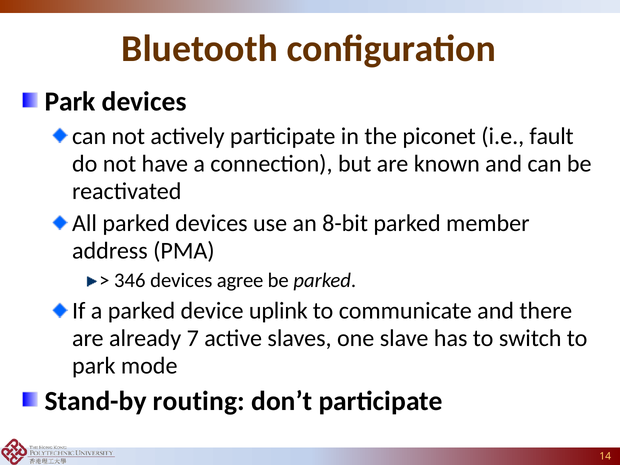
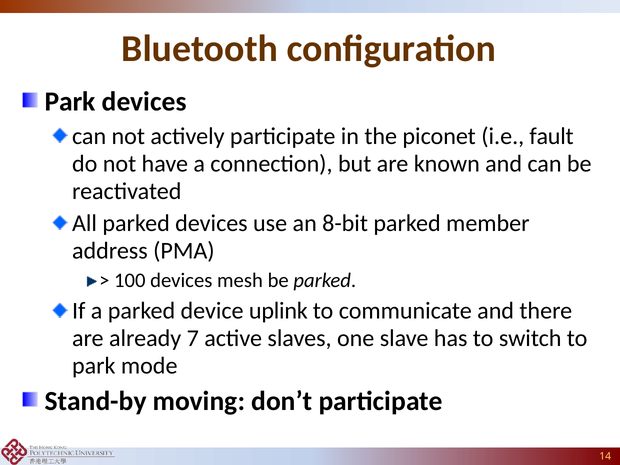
346: 346 -> 100
agree: agree -> mesh
routing: routing -> moving
